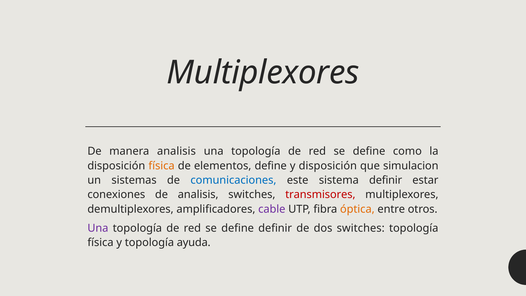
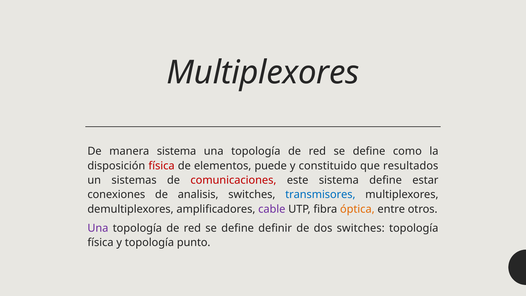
manera analisis: analisis -> sistema
física at (162, 166) colour: orange -> red
elementos define: define -> puede
y disposición: disposición -> constituido
simulacion: simulacion -> resultados
comunicaciones colour: blue -> red
sistema definir: definir -> define
transmisores colour: red -> blue
ayuda: ayuda -> punto
